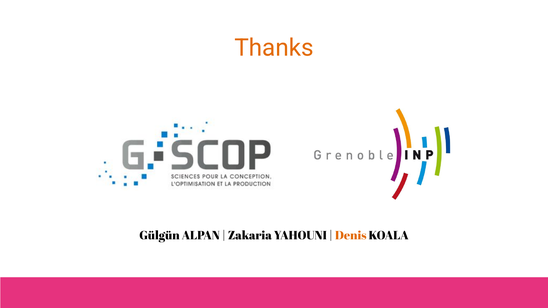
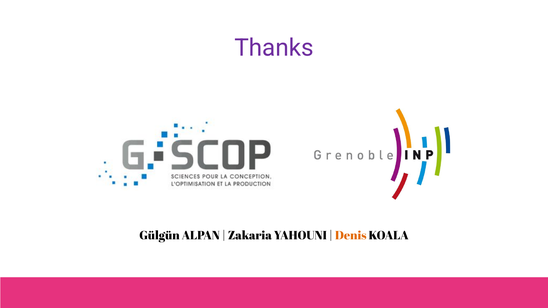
Thanks colour: orange -> purple
